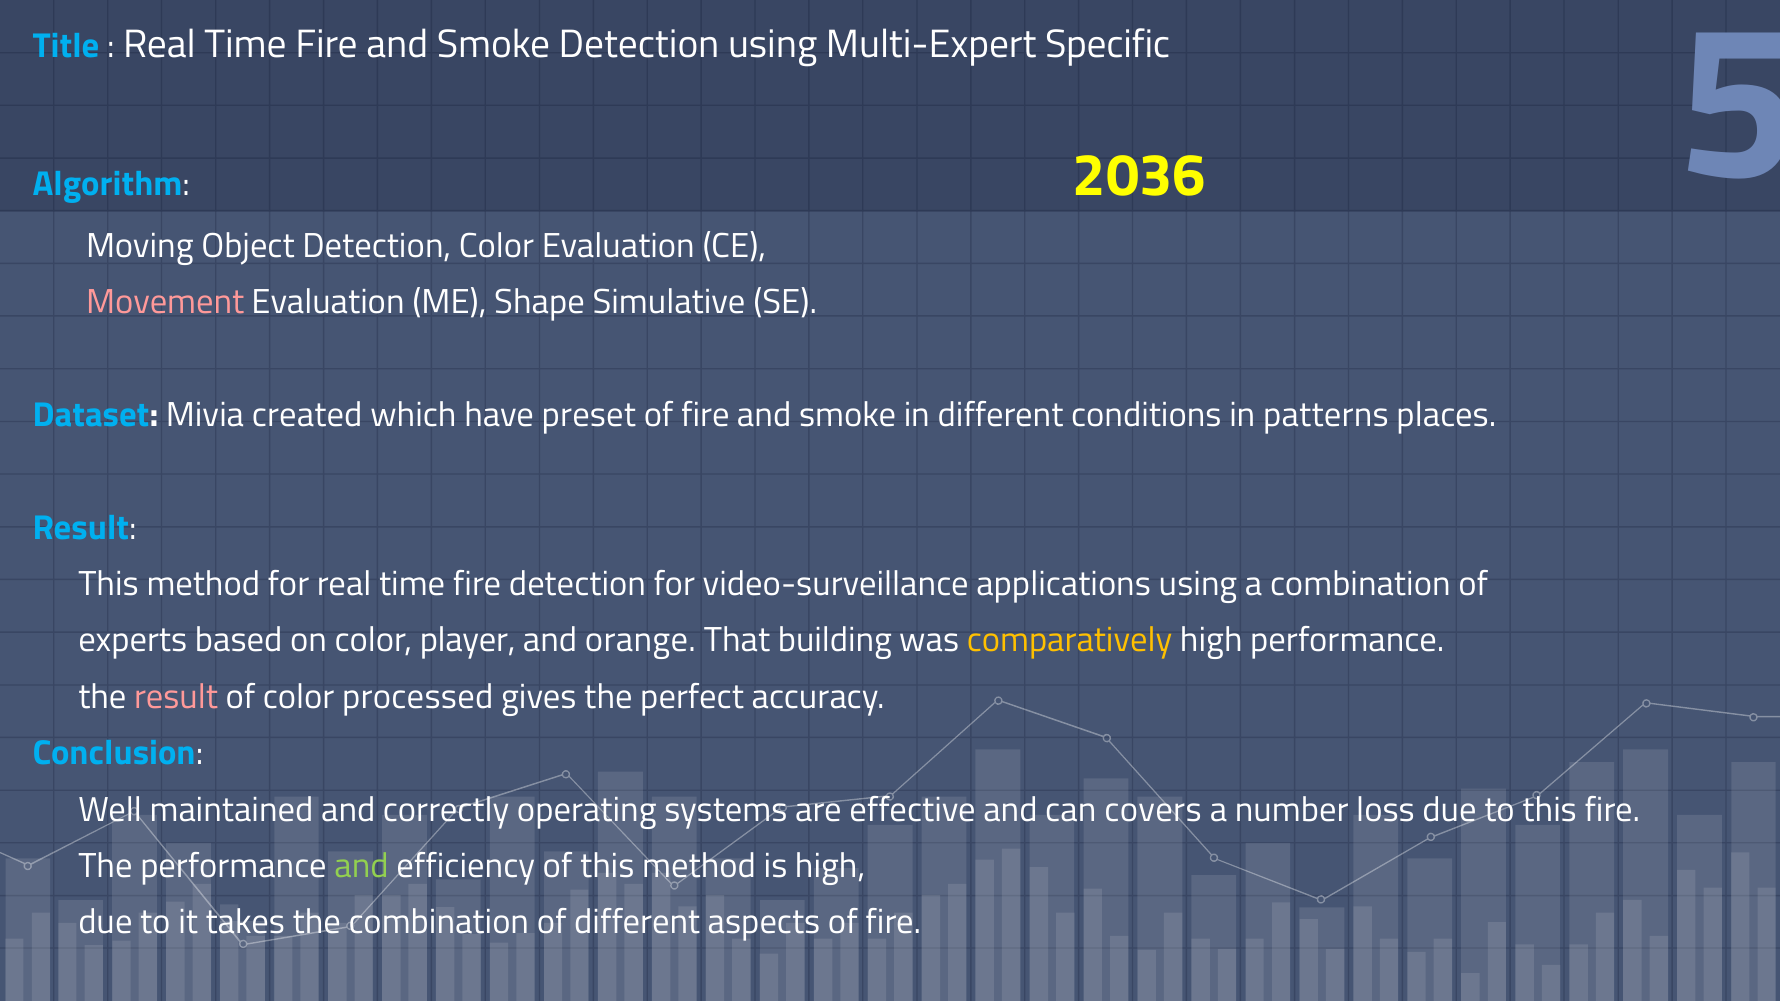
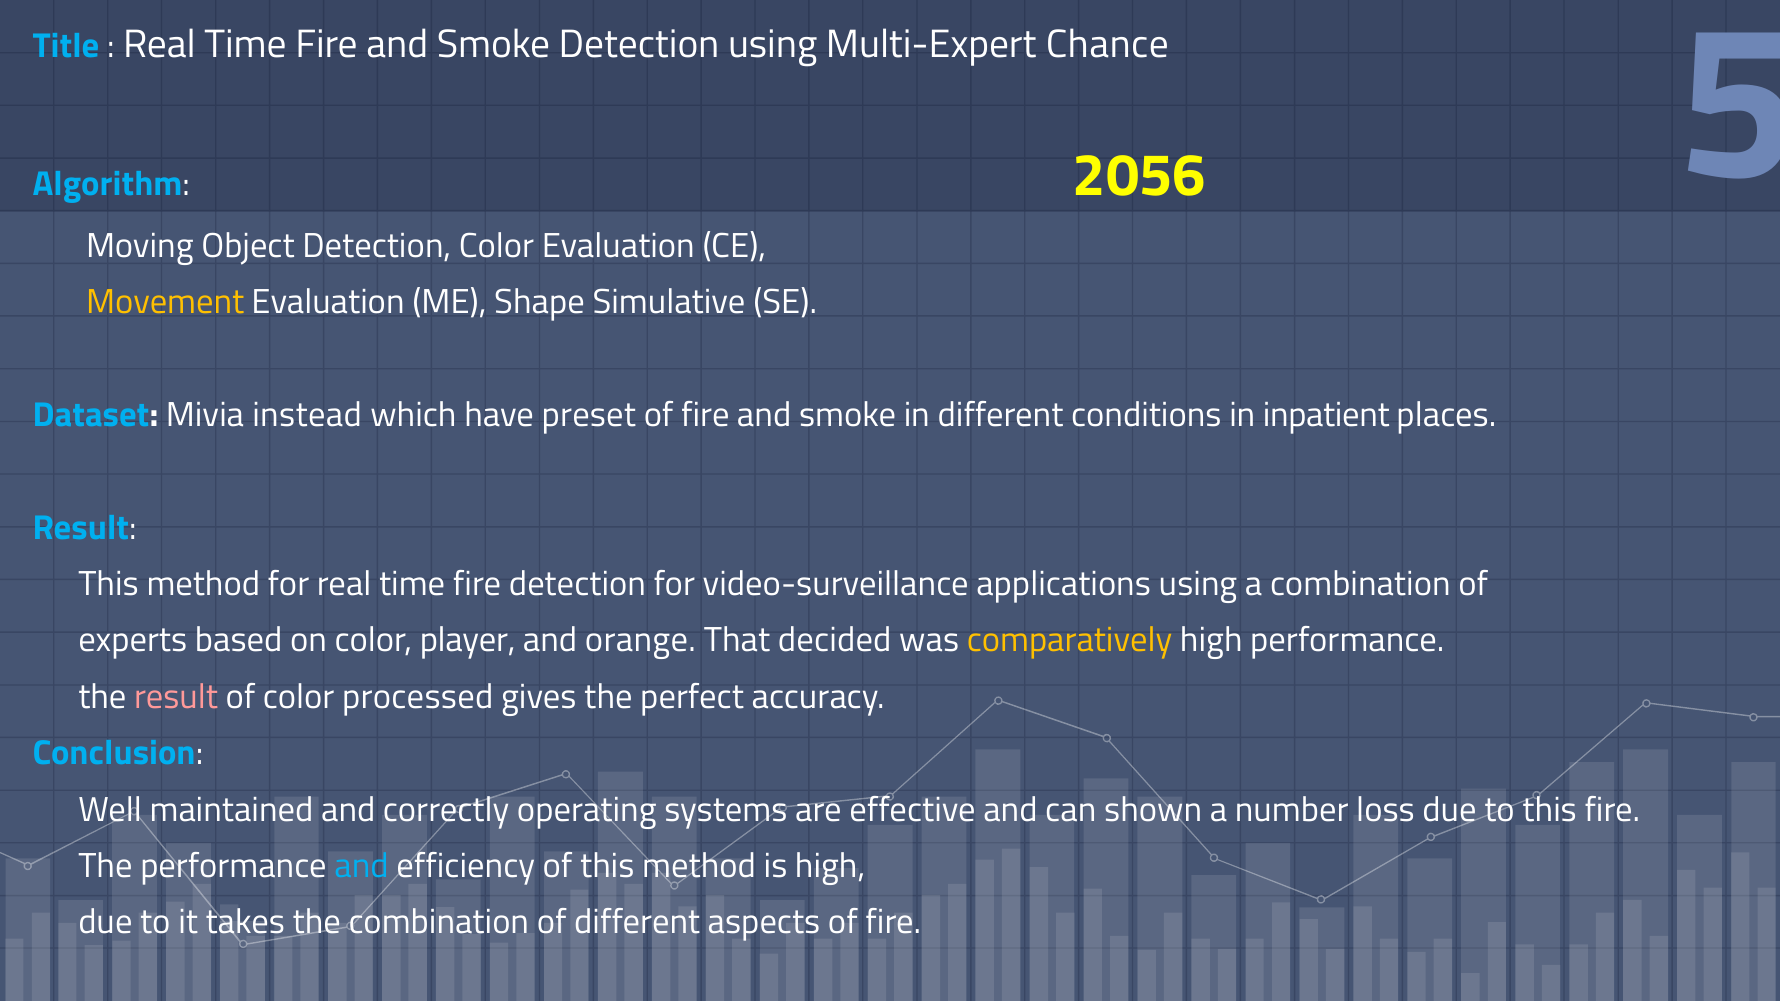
Specific: Specific -> Chance
2036: 2036 -> 2056
Movement colour: pink -> yellow
created: created -> instead
patterns: patterns -> inpatient
building: building -> decided
covers: covers -> shown
and at (362, 866) colour: light green -> light blue
